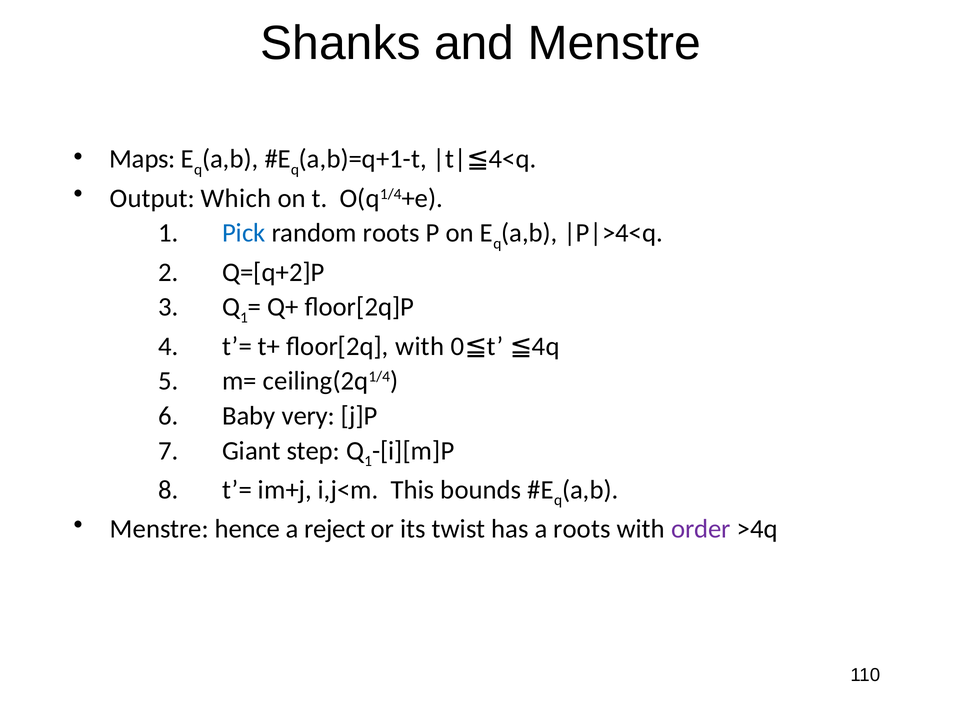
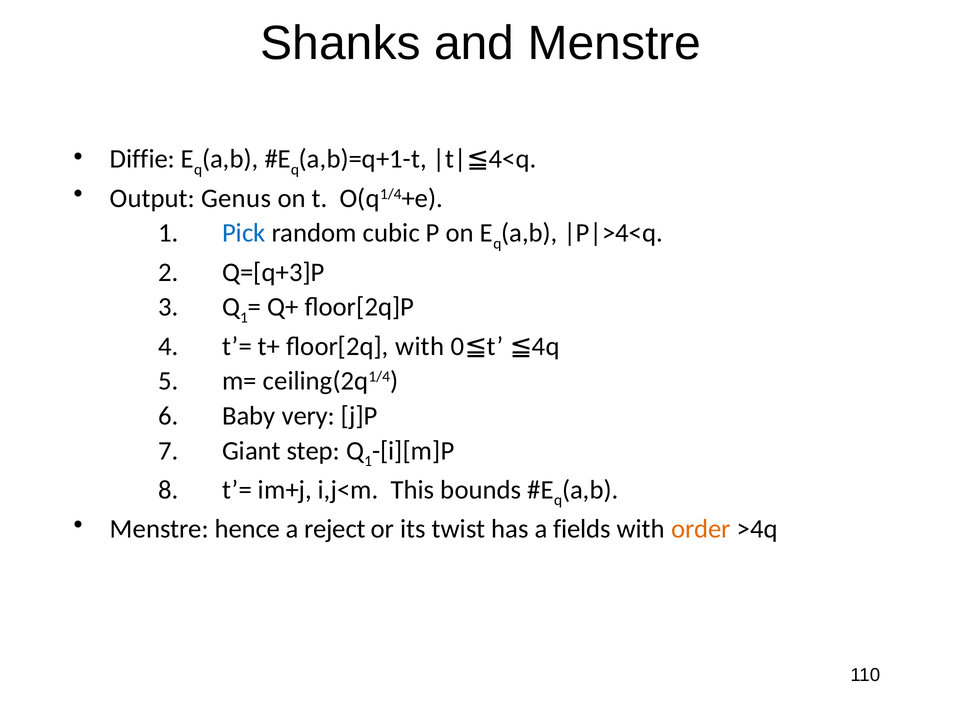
Maps: Maps -> Diffie
Which: Which -> Genus
random roots: roots -> cubic
Q=[q+2]P: Q=[q+2]P -> Q=[q+3]P
a roots: roots -> fields
order colour: purple -> orange
